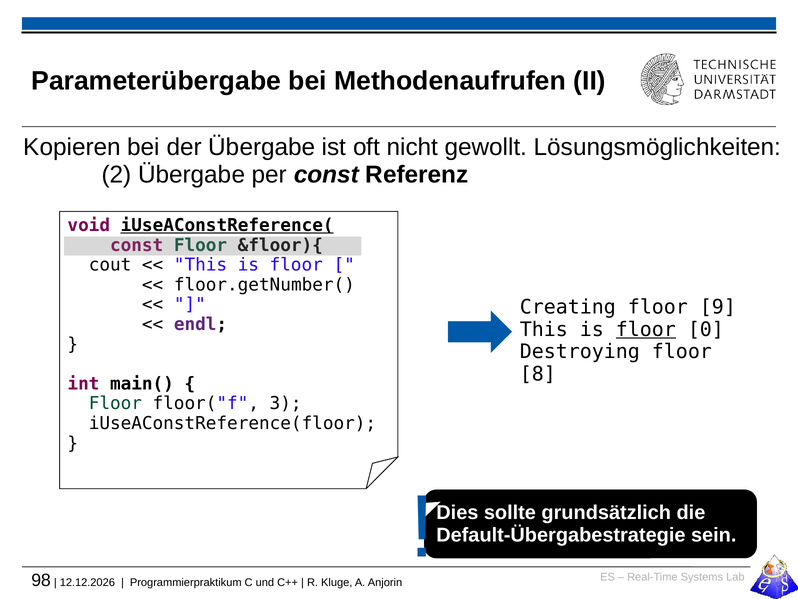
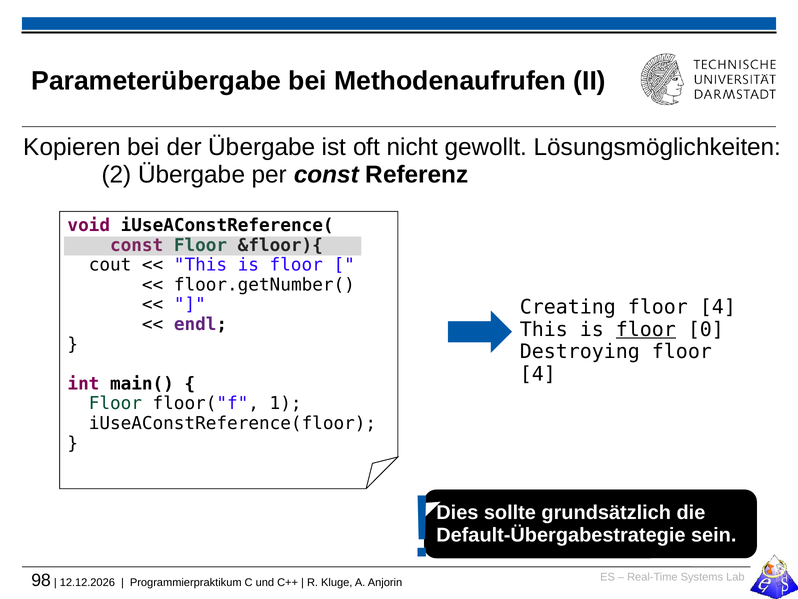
iUseAConstReference( underline: present -> none
Creating floor 9: 9 -> 4
8 at (538, 374): 8 -> 4
3: 3 -> 1
